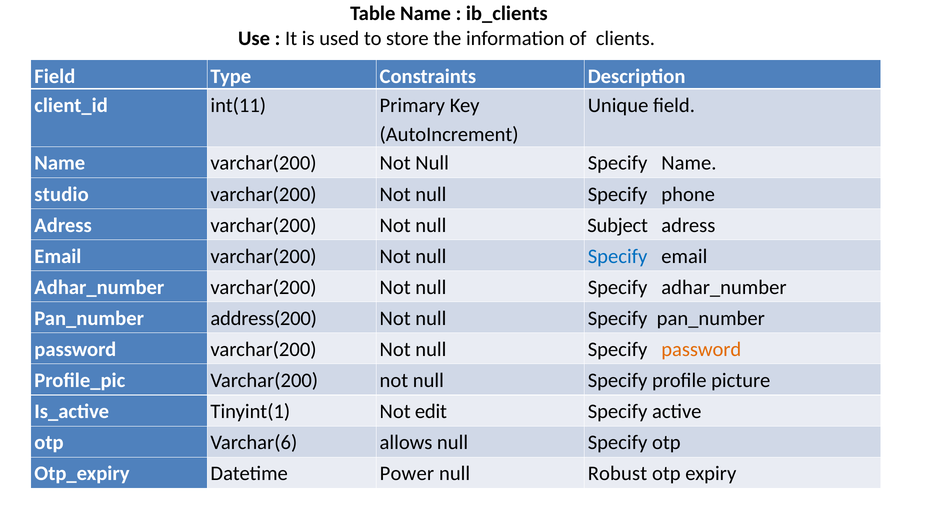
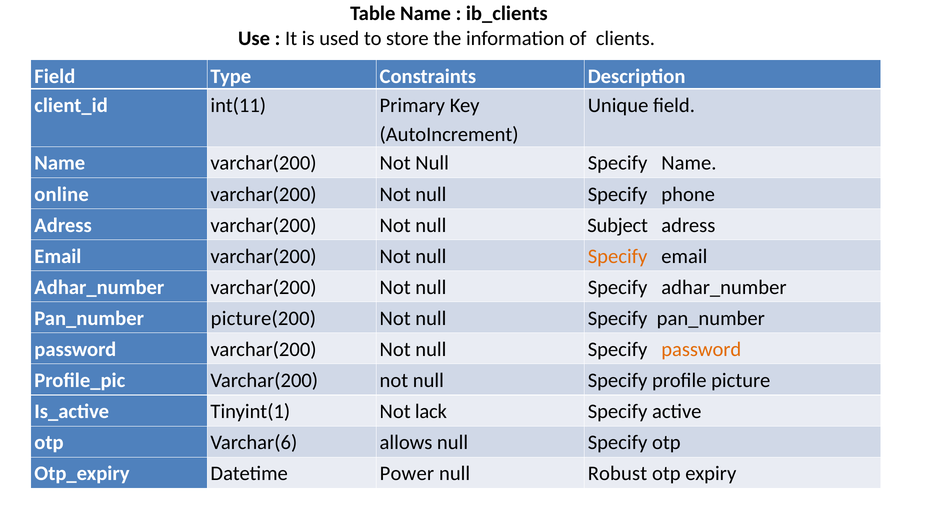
studio: studio -> online
Specify at (618, 257) colour: blue -> orange
address(200: address(200 -> picture(200
edit: edit -> lack
